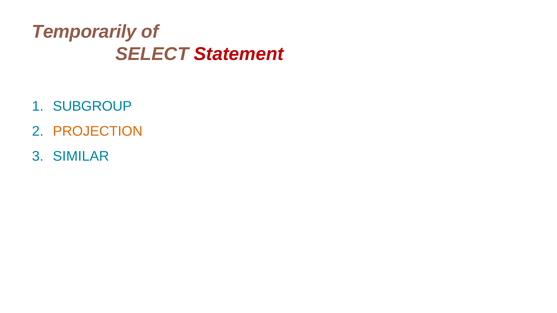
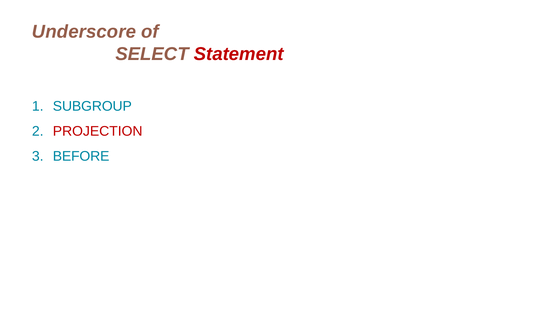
Temporarily: Temporarily -> Underscore
PROJECTION colour: orange -> red
SIMILAR: SIMILAR -> BEFORE
